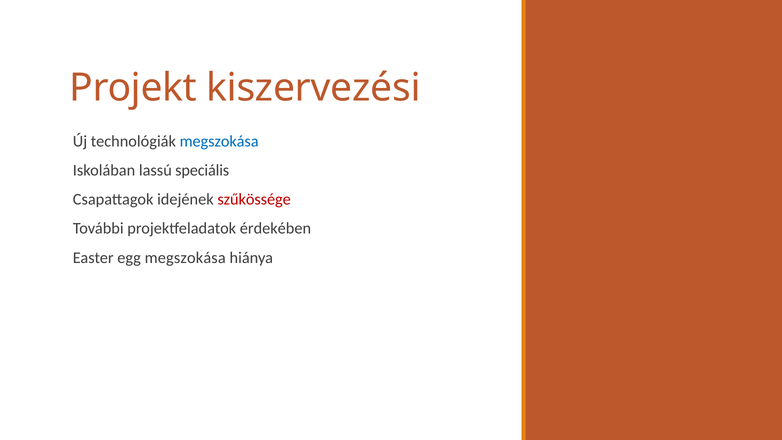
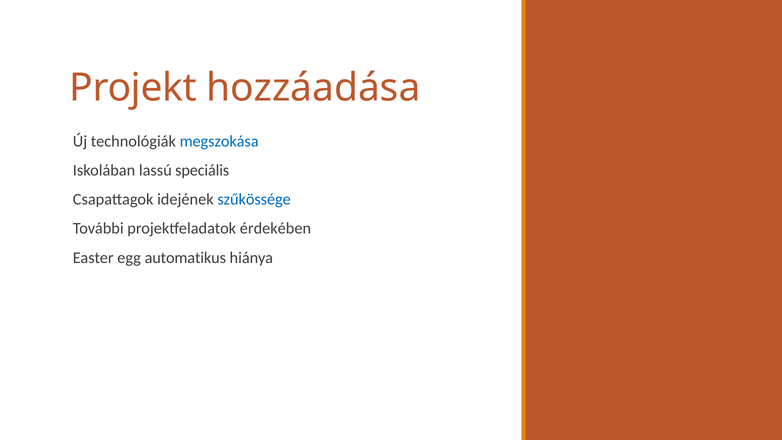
kiszervezési: kiszervezési -> hozzáadása
szűkössége colour: red -> blue
egg megszokása: megszokása -> automatikus
